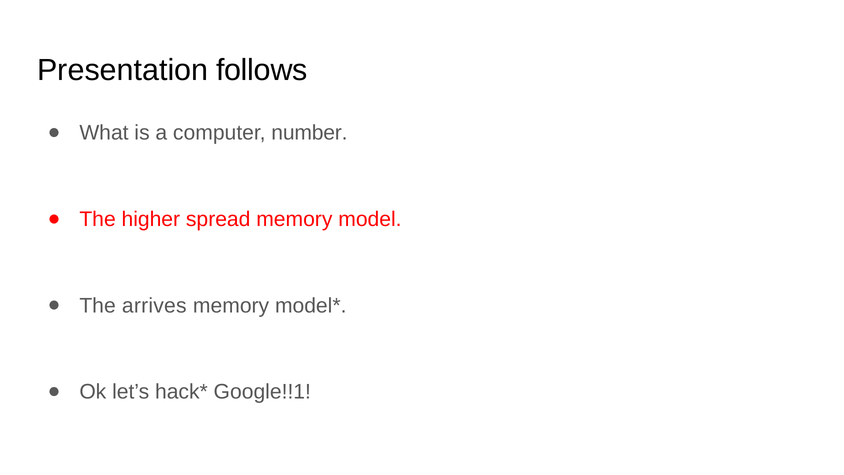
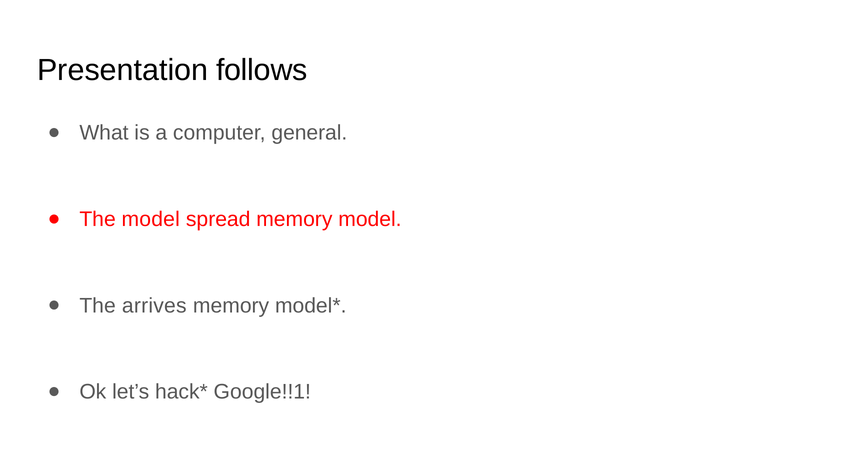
number: number -> general
The higher: higher -> model
